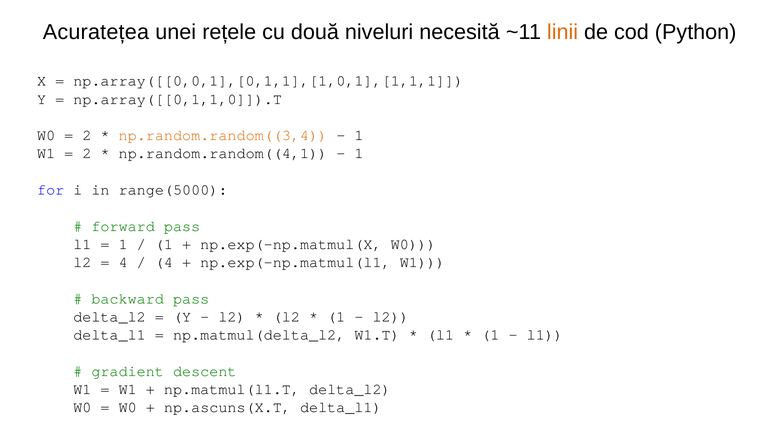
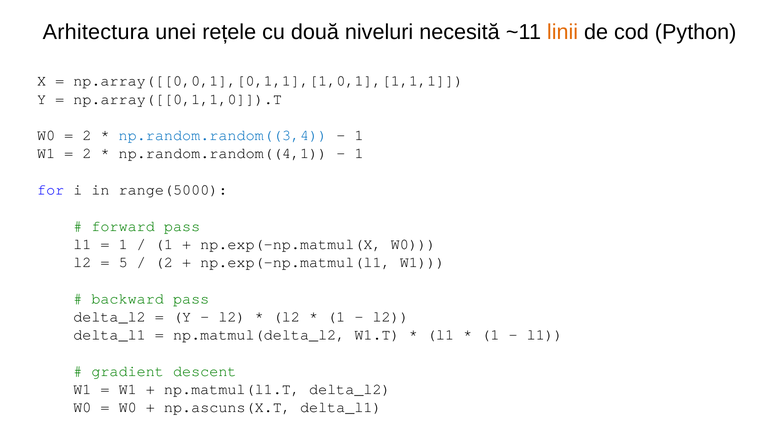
Acuratețea: Acuratețea -> Arhitectura
np.random.random((3,4 colour: orange -> blue
4 at (123, 262): 4 -> 5
4 at (164, 262): 4 -> 2
